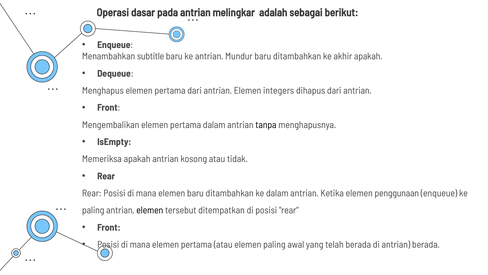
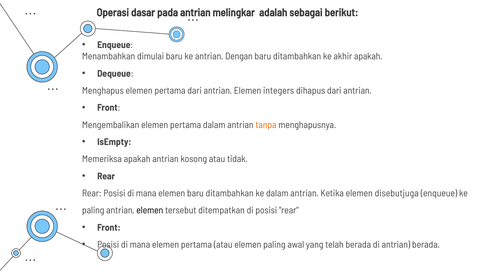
subtitle: subtitle -> dimulai
Mundur: Mundur -> Dengan
tanpa colour: black -> orange
penggunaan: penggunaan -> disebutjuga
